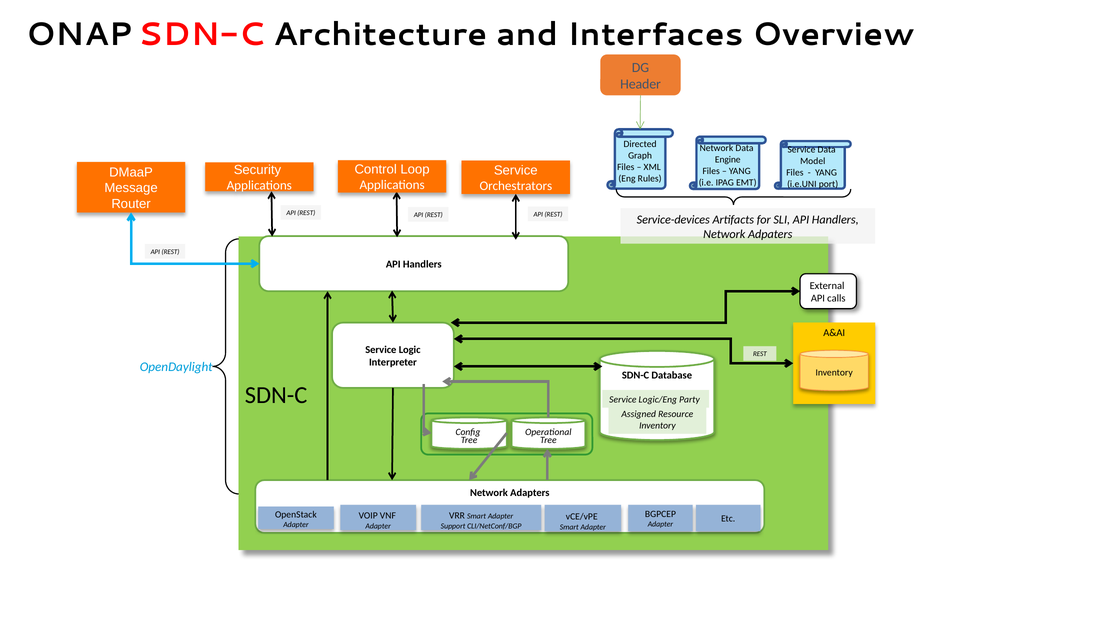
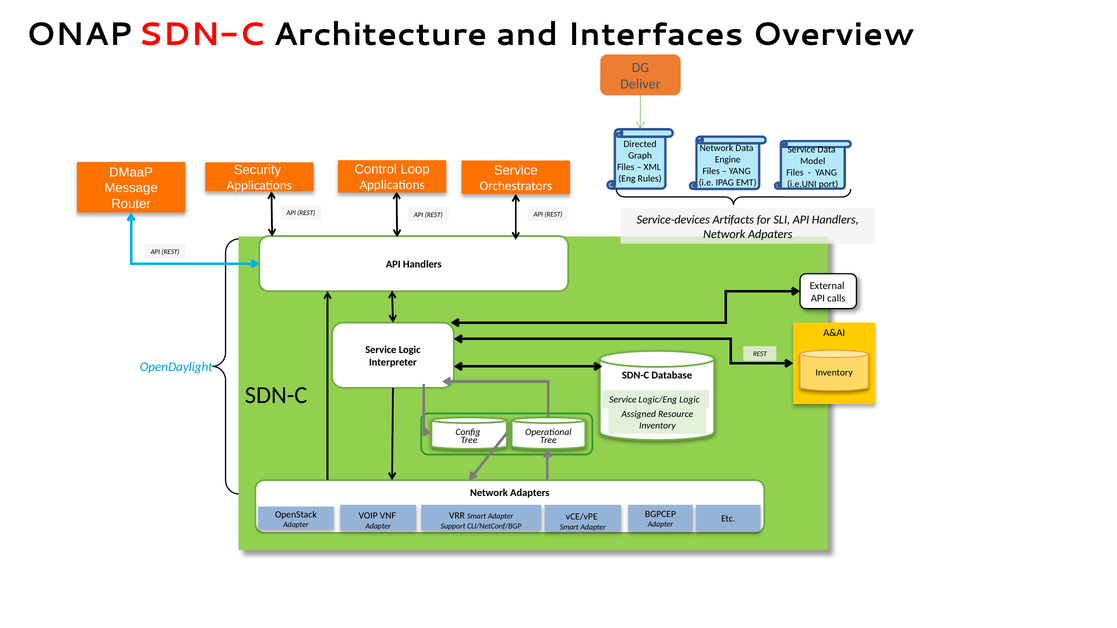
Header: Header -> Deliver
Logic/Eng Party: Party -> Logic
